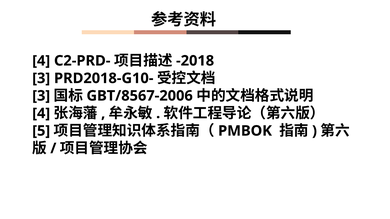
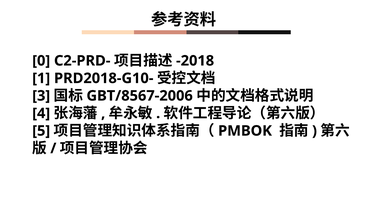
4 at (41, 61): 4 -> 0
3 at (41, 78): 3 -> 1
